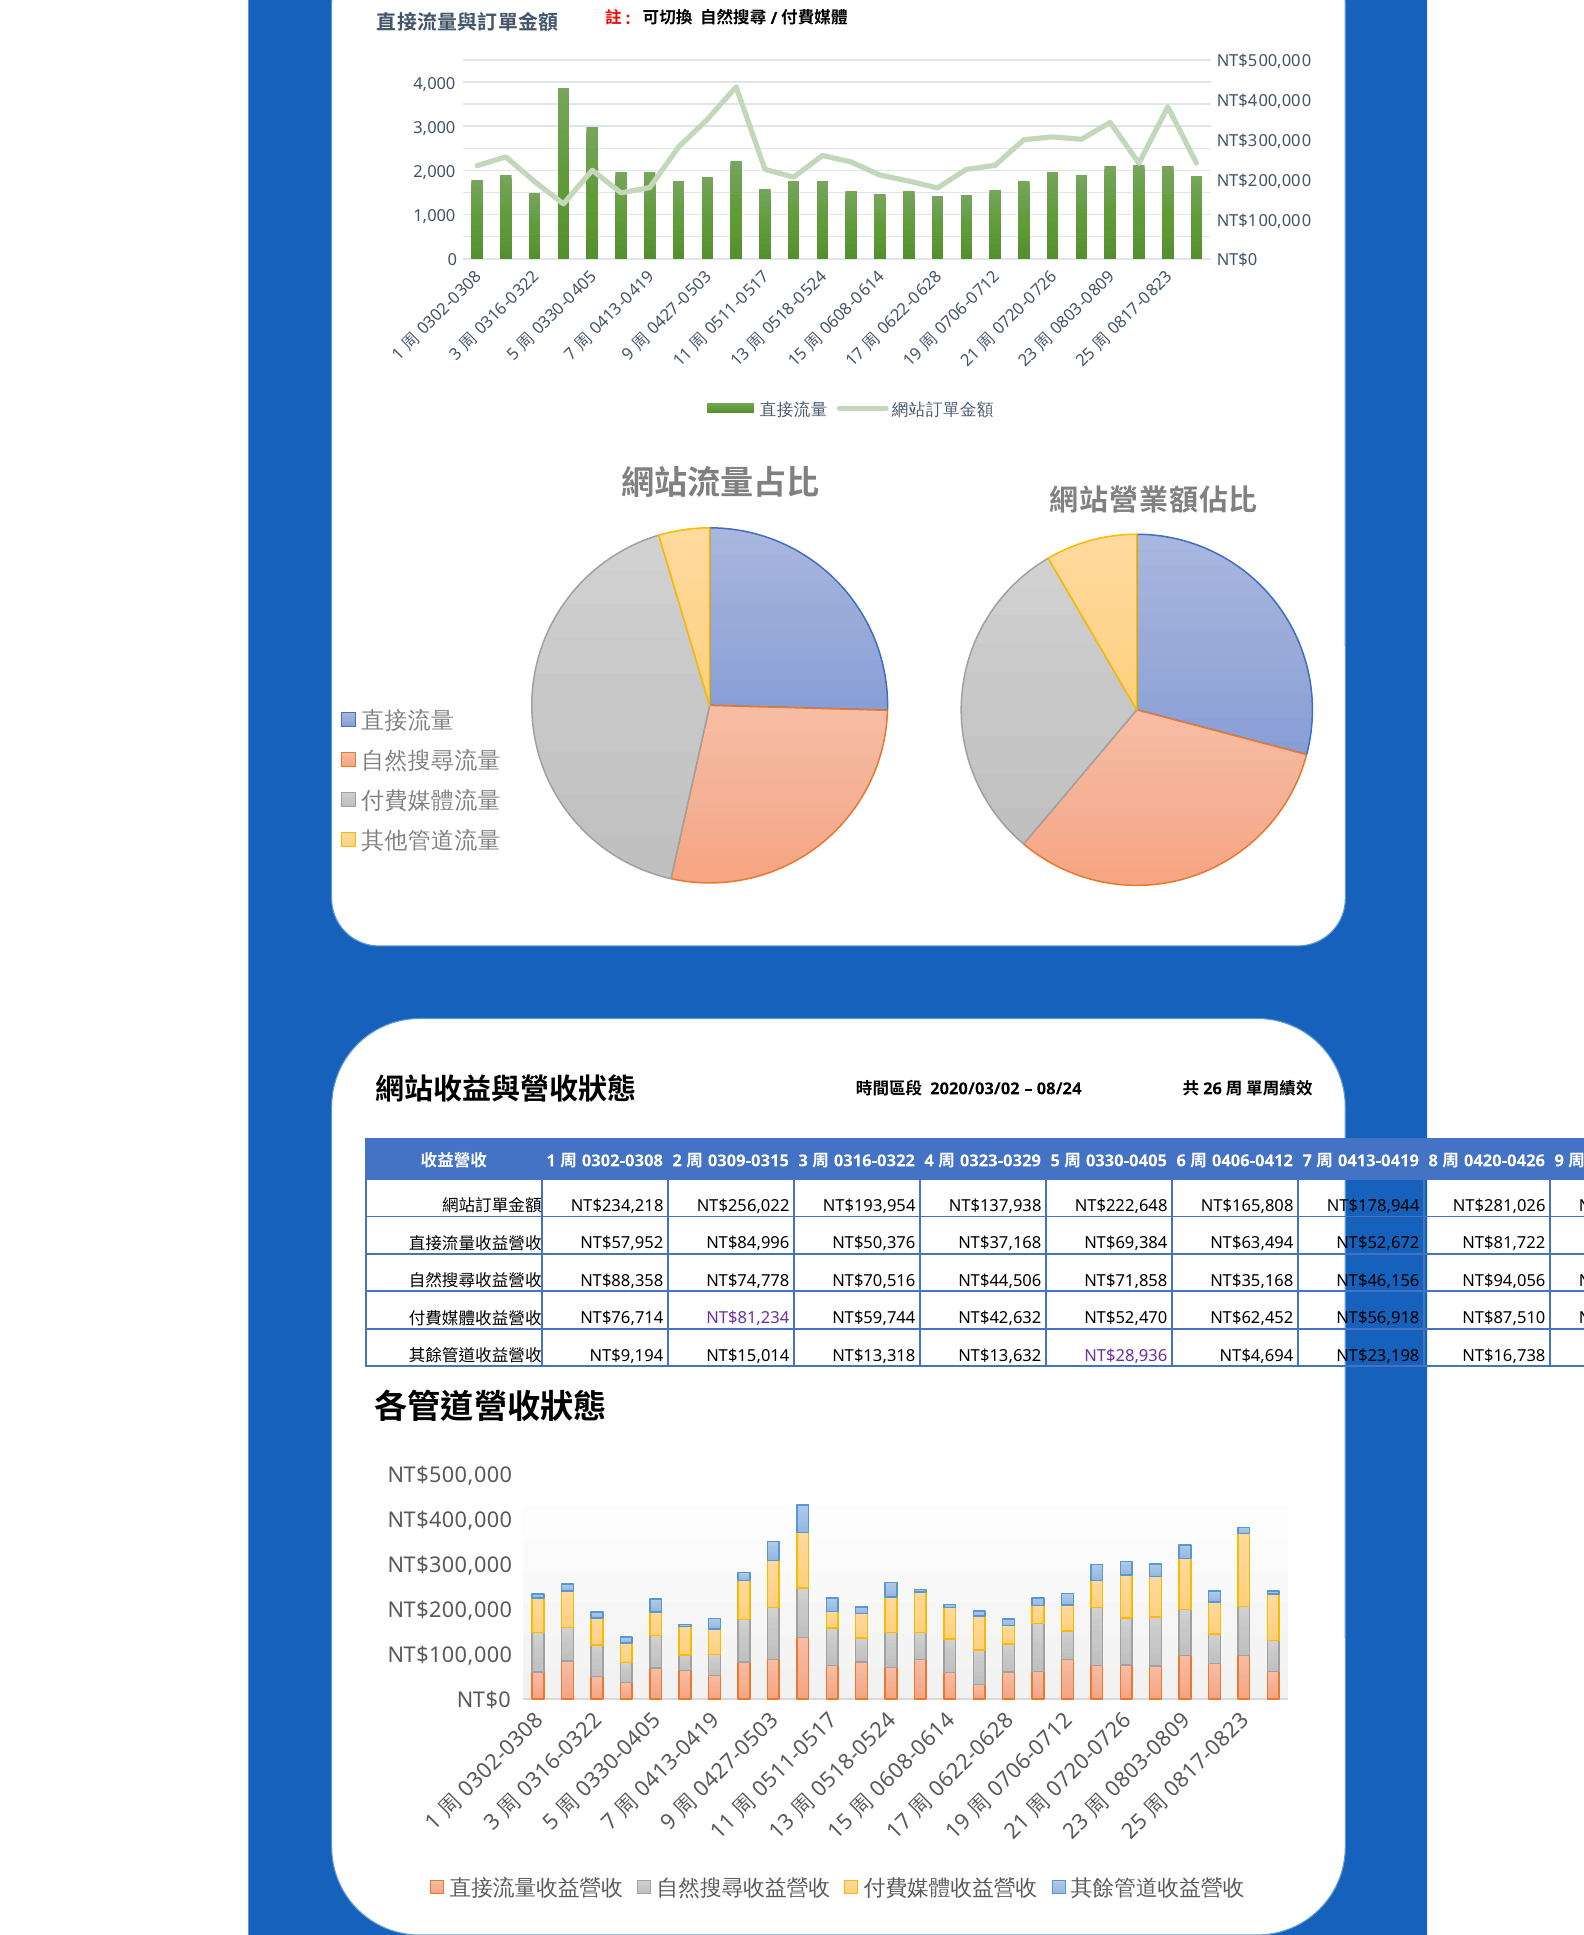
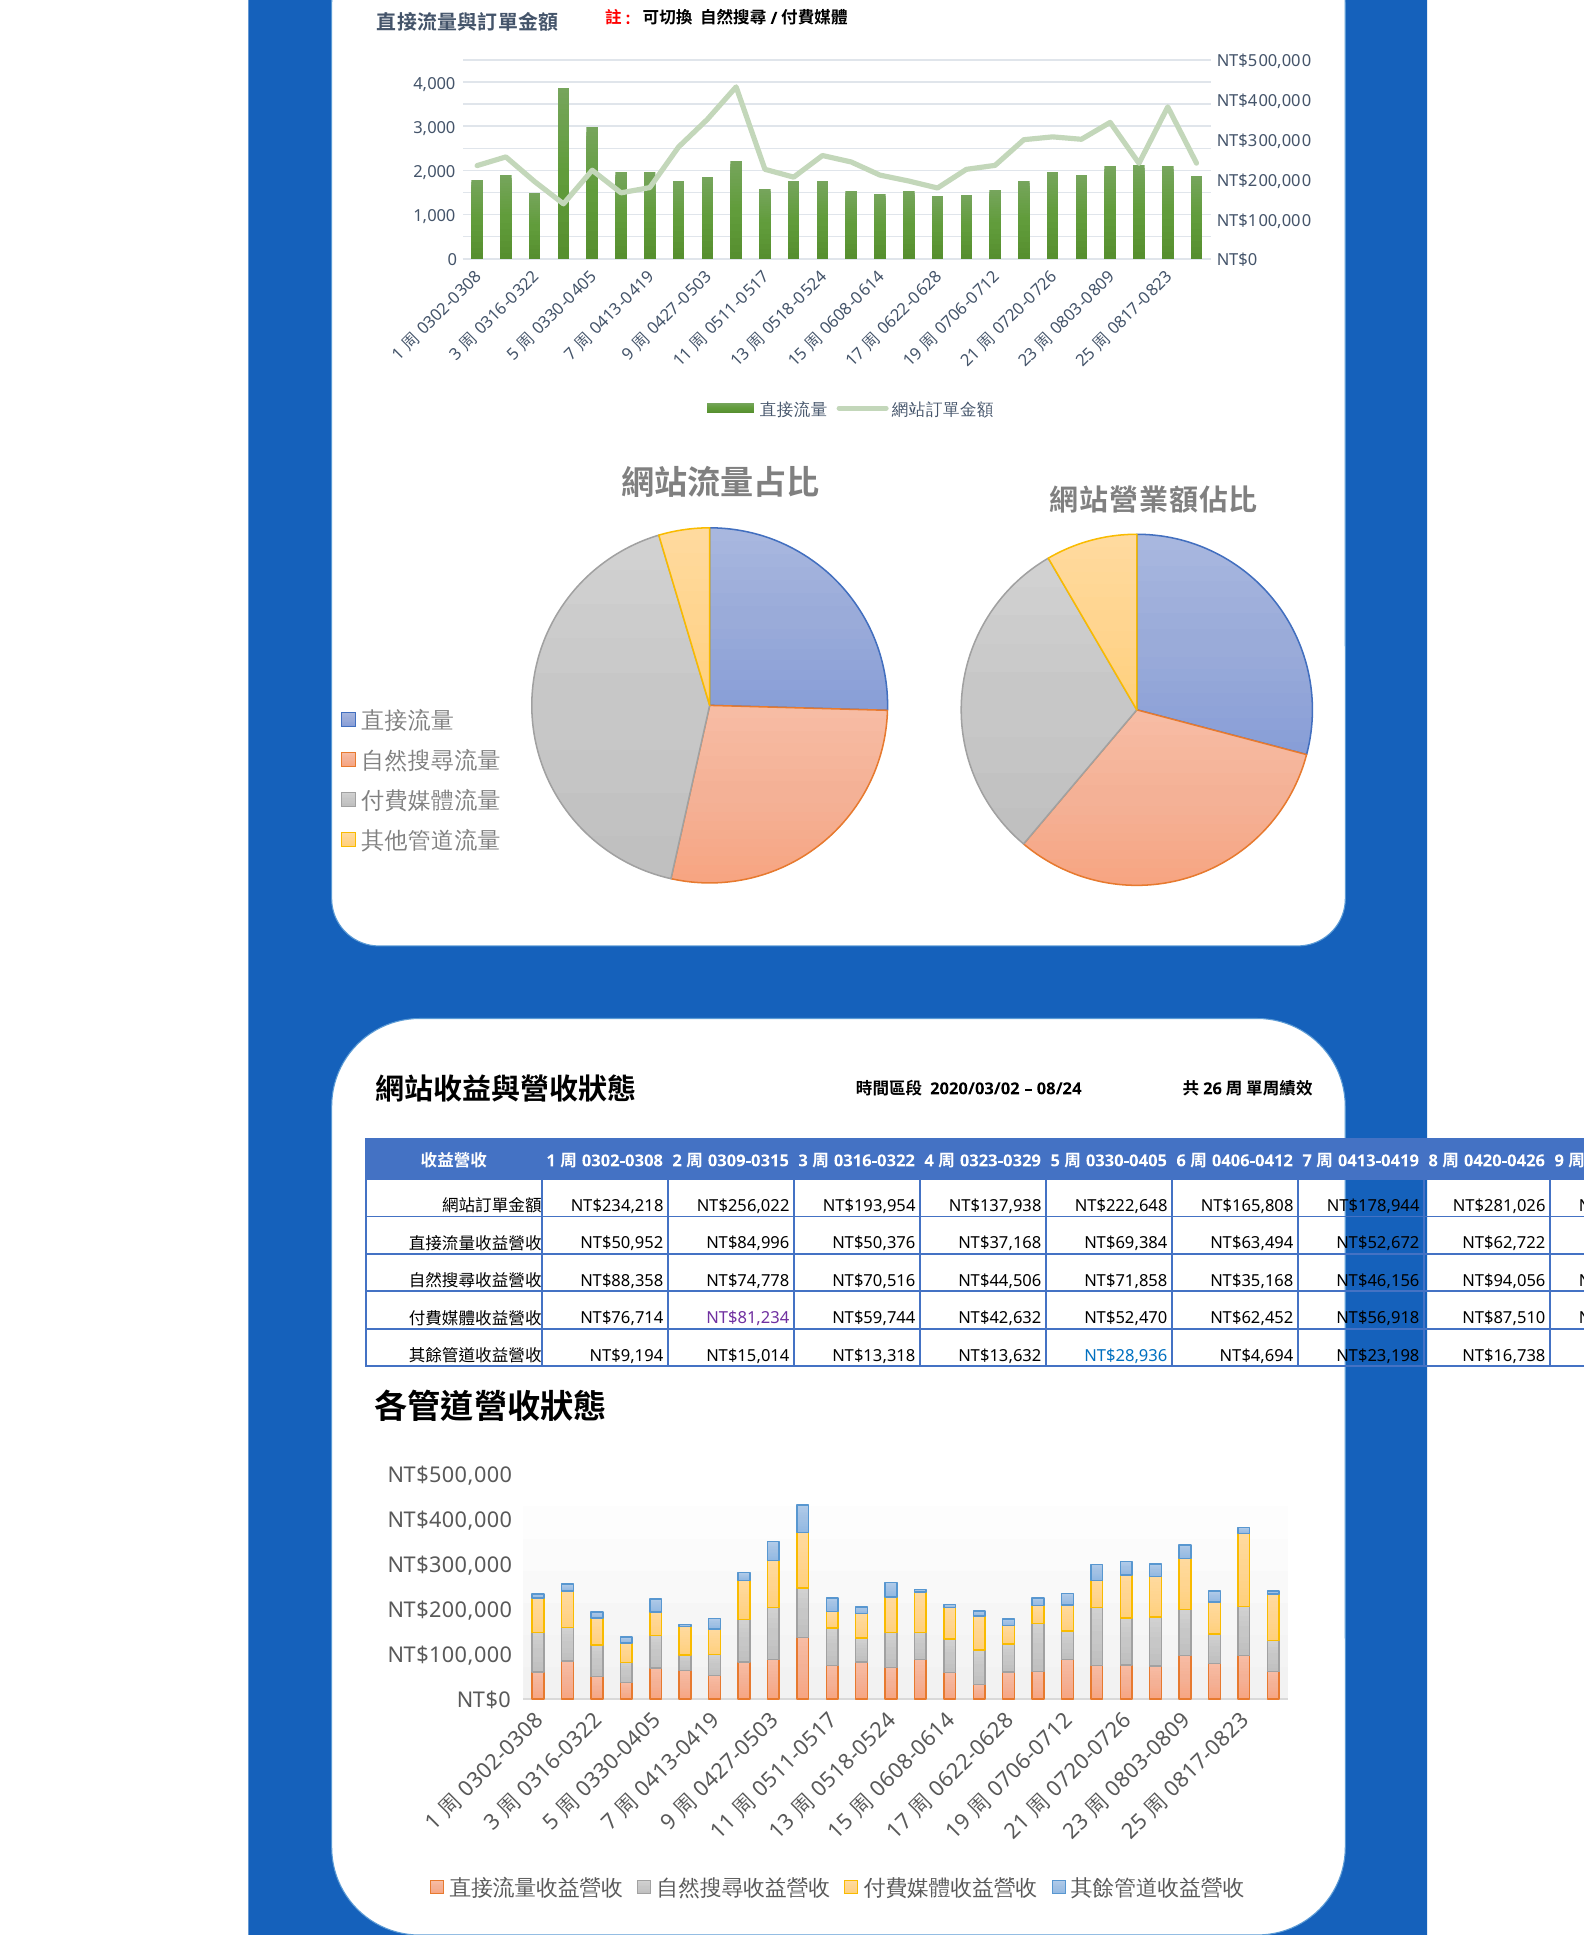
NT$57,952: NT$57,952 -> NT$50,952
NT$81,722: NT$81,722 -> NT$62,722
NT$28,936 colour: purple -> blue
